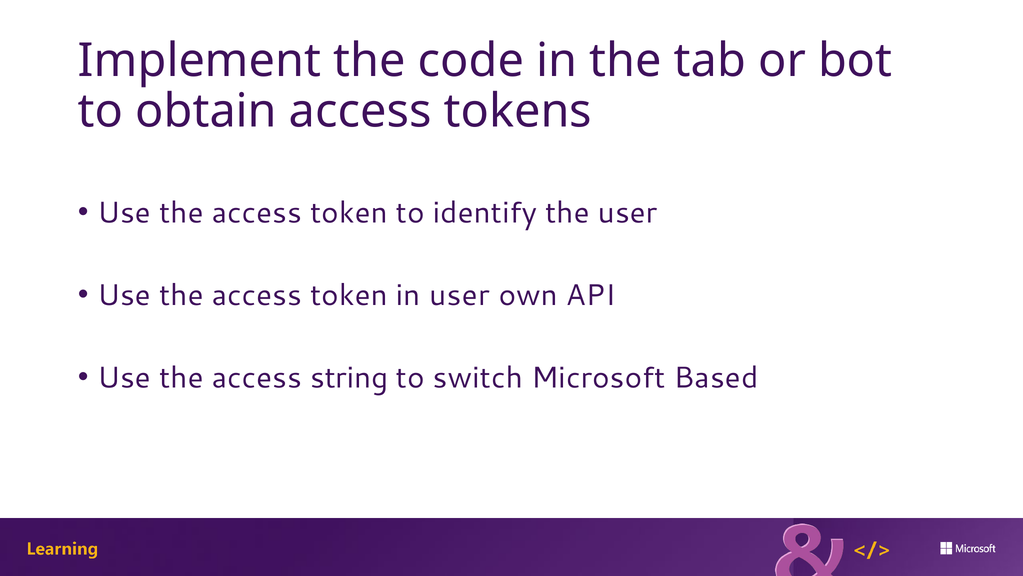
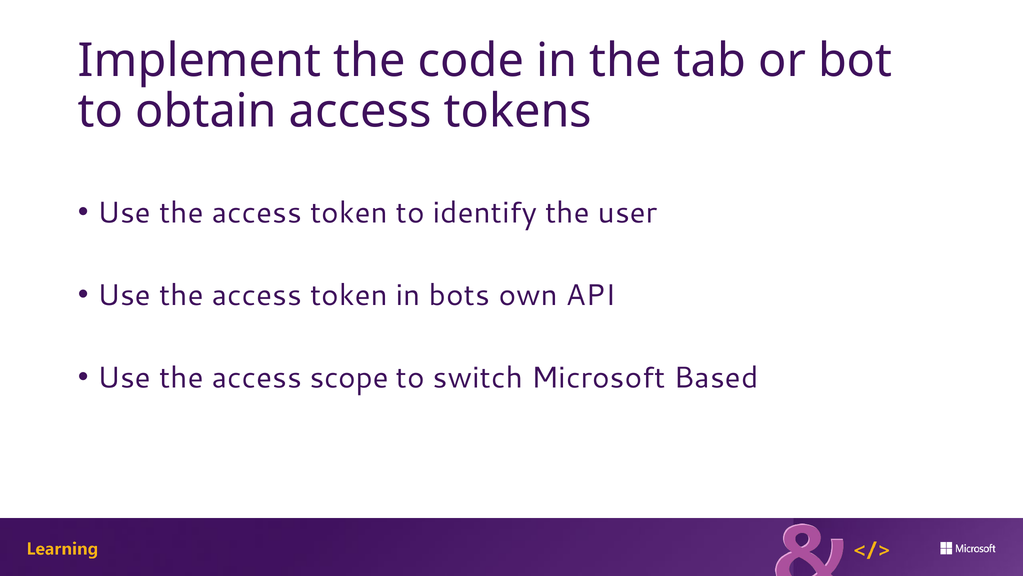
in user: user -> bots
string: string -> scope
